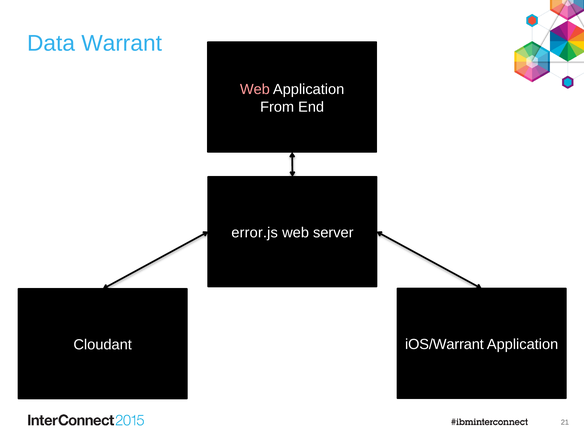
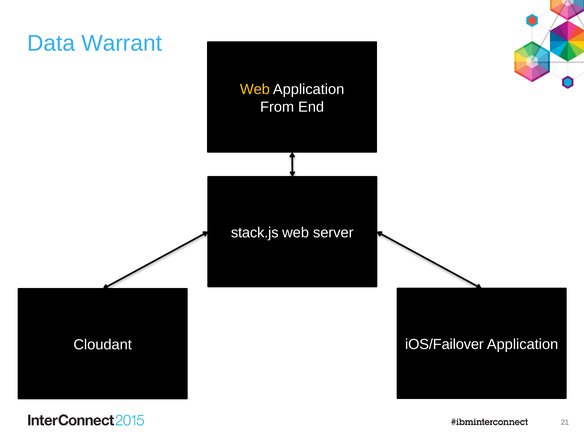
Web at (255, 89) colour: pink -> yellow
error.js: error.js -> stack.js
iOS/Warrant: iOS/Warrant -> iOS/Failover
